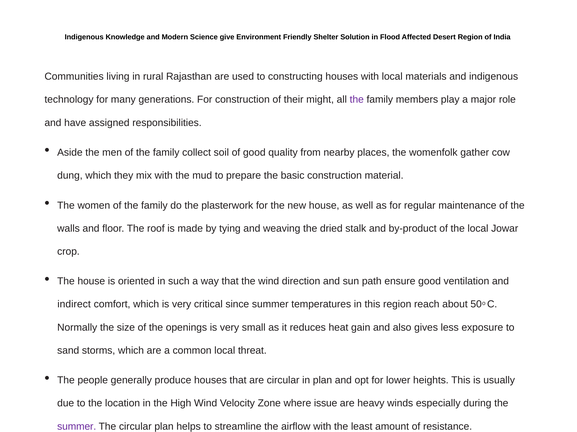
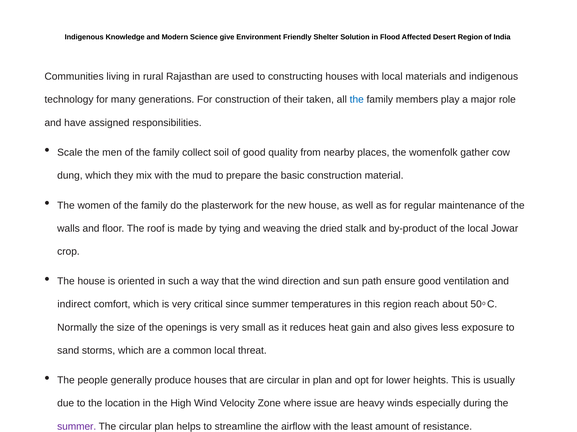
might: might -> taken
the at (357, 100) colour: purple -> blue
Aside: Aside -> Scale
